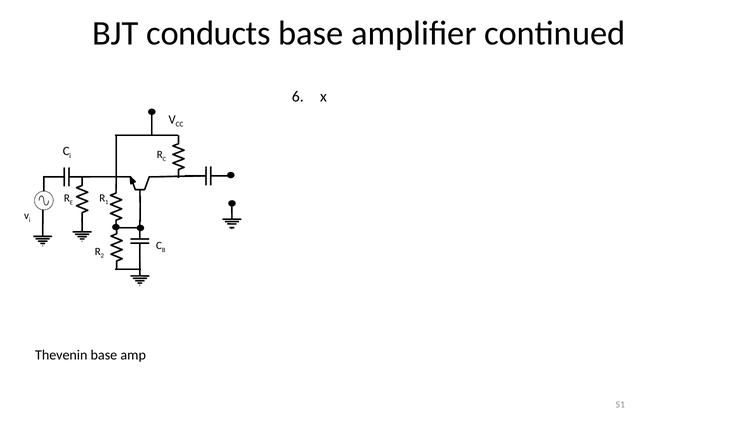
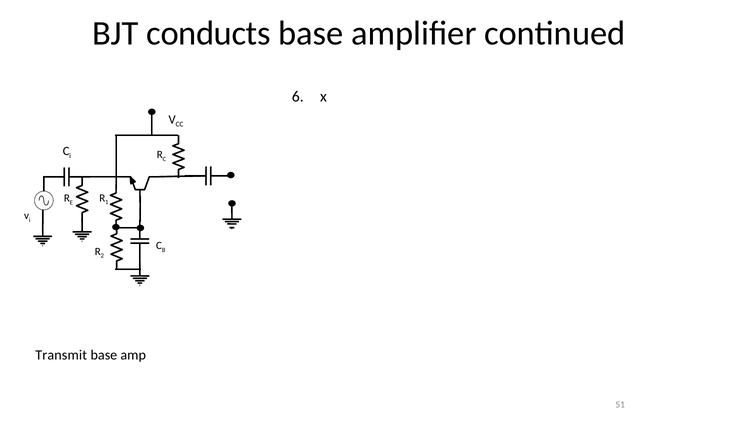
Thevenin: Thevenin -> Transmit
